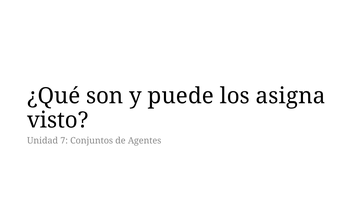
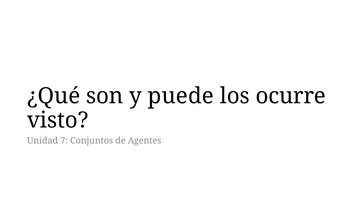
asigna: asigna -> ocurre
